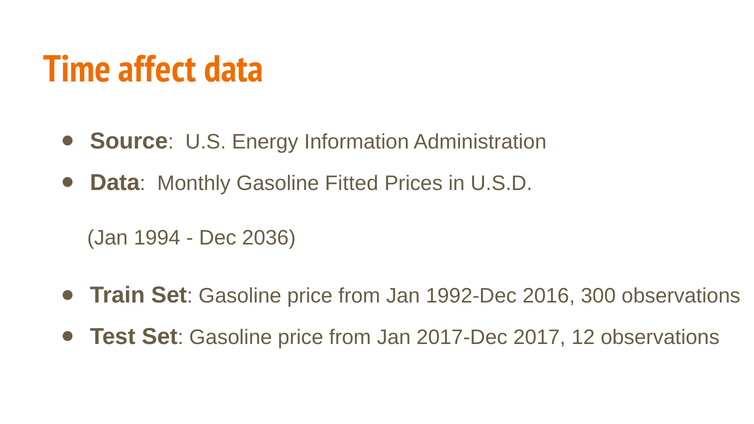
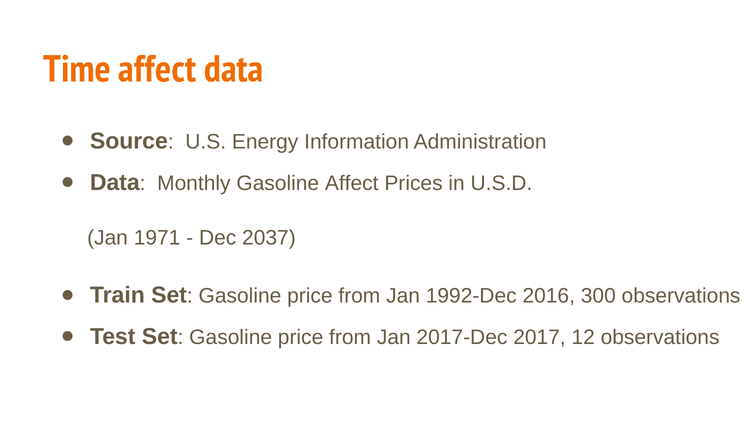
Gasoline Fitted: Fitted -> Affect
1994: 1994 -> 1971
2036: 2036 -> 2037
